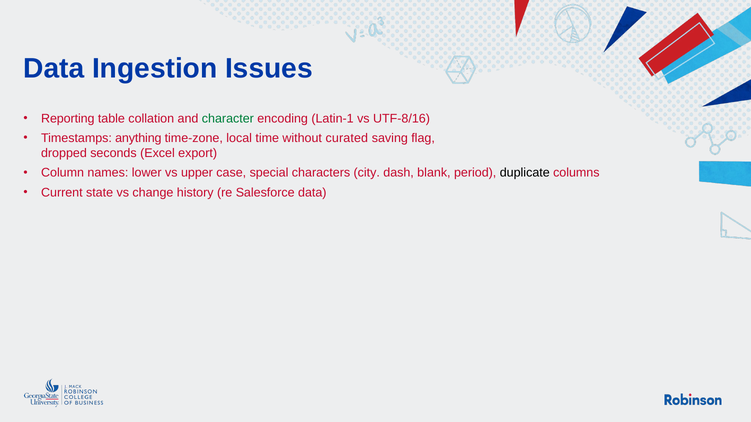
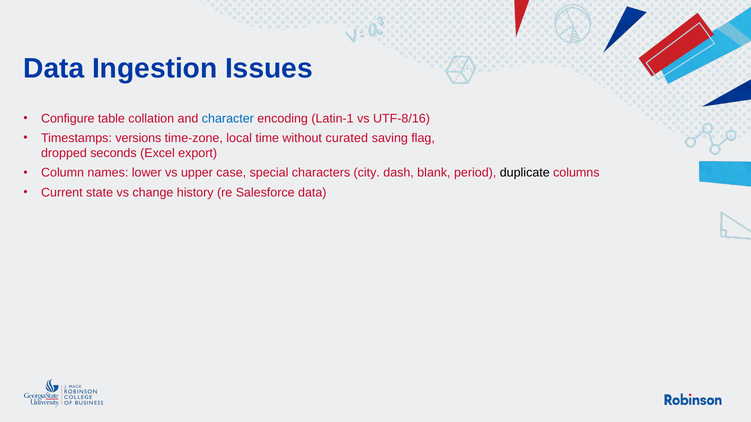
Reporting: Reporting -> Configure
character colour: green -> blue
anything: anything -> versions
